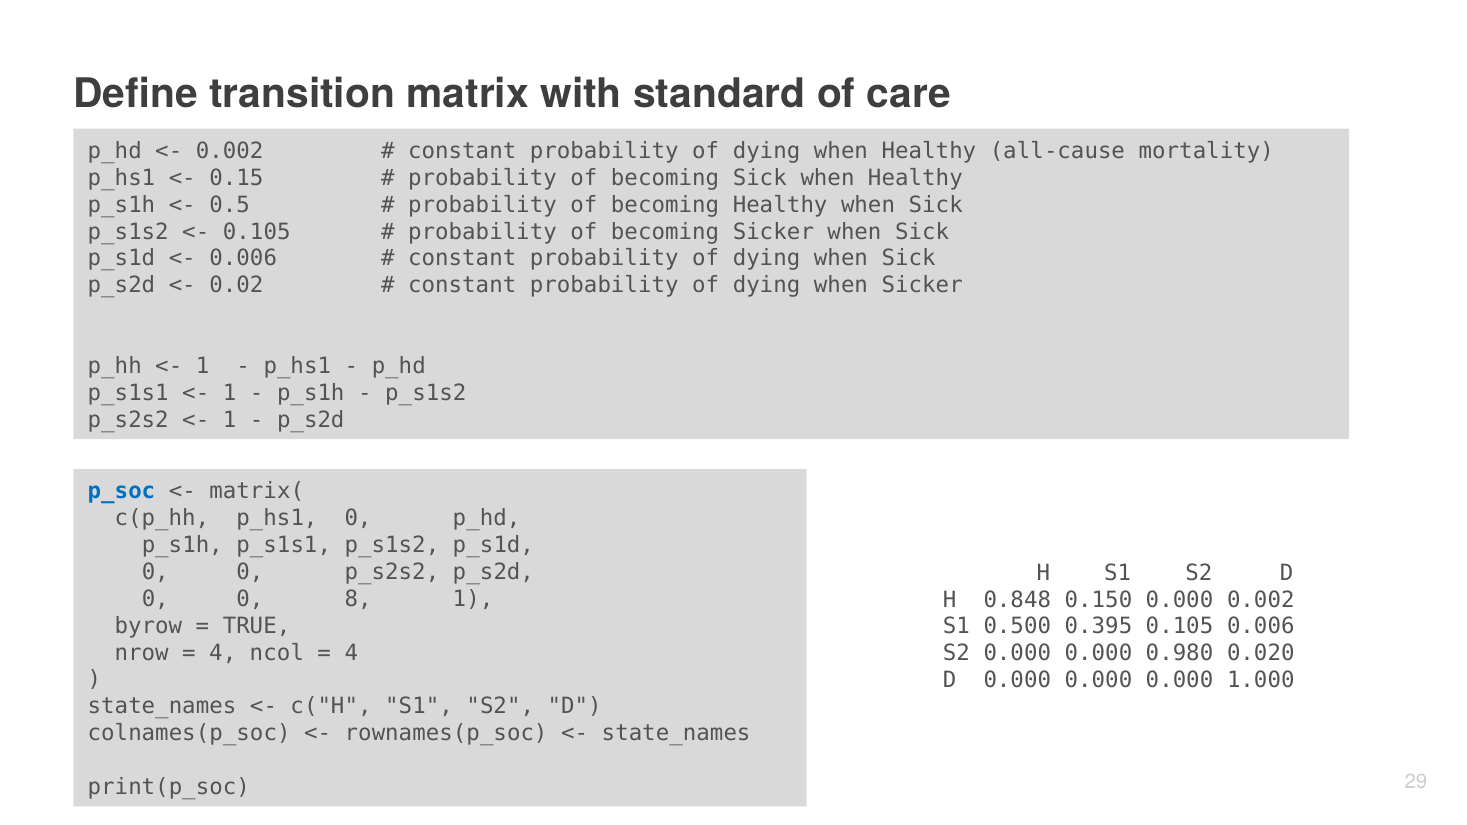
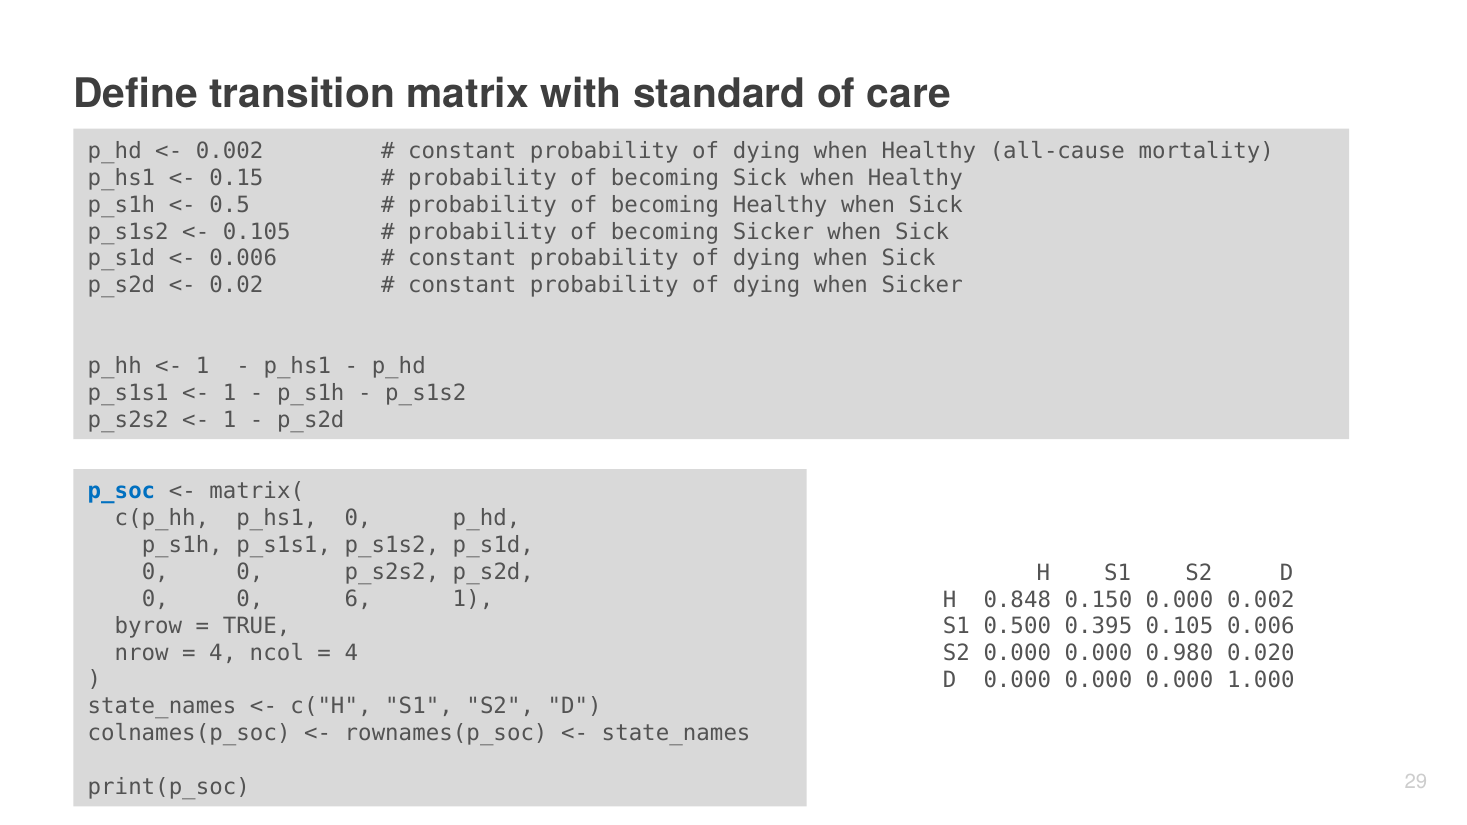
8: 8 -> 6
